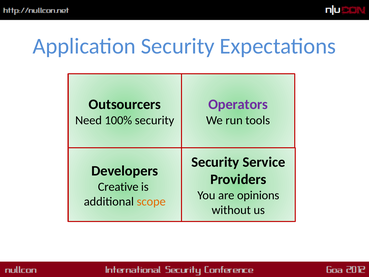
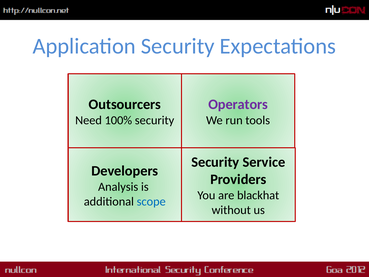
Creative: Creative -> Analysis
opinions: opinions -> blackhat
scope colour: orange -> blue
